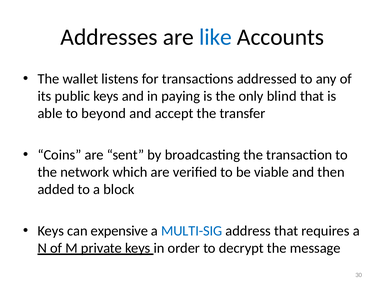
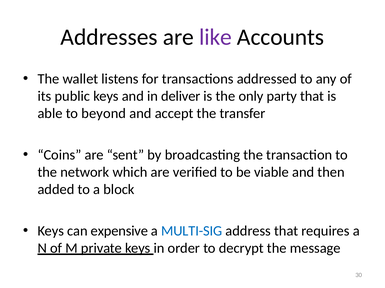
like colour: blue -> purple
paying: paying -> deliver
blind: blind -> party
